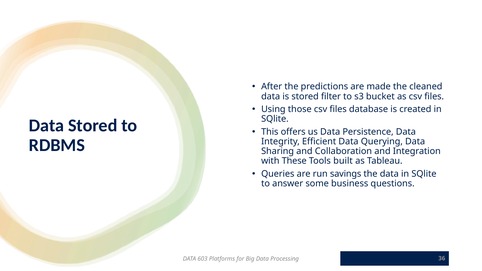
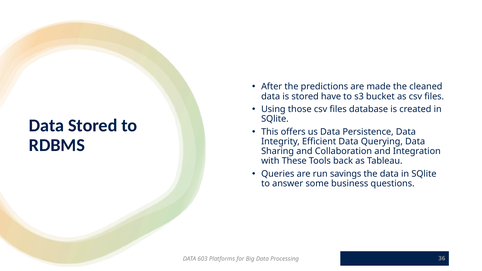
filter: filter -> have
built: built -> back
